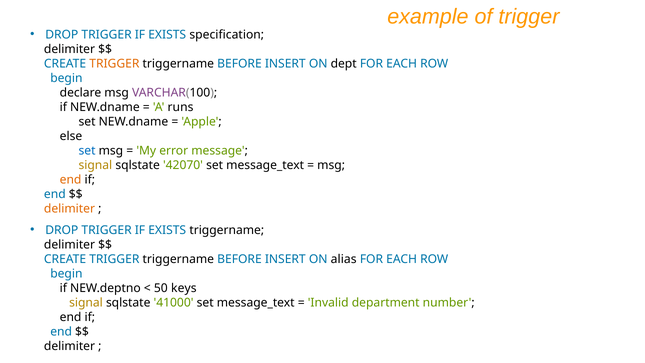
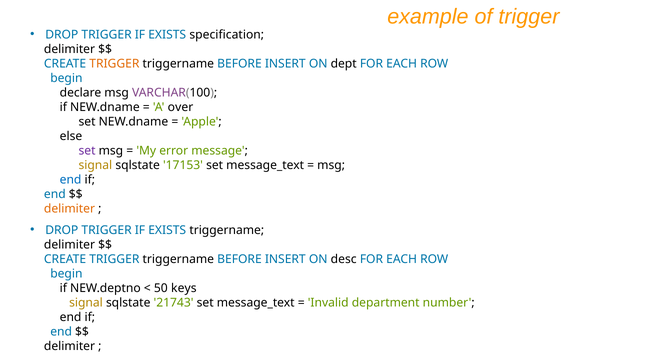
runs: runs -> over
set at (87, 151) colour: blue -> purple
42070: 42070 -> 17153
end at (71, 180) colour: orange -> blue
alias: alias -> desc
41000: 41000 -> 21743
